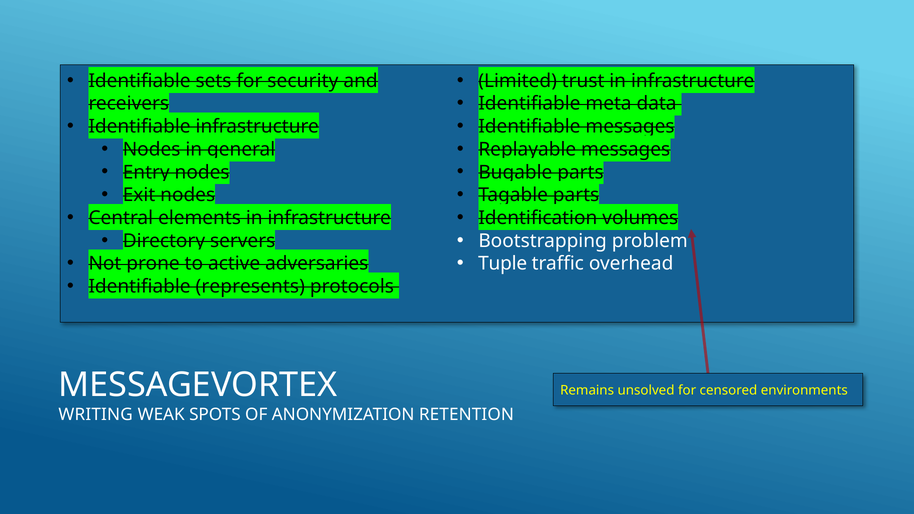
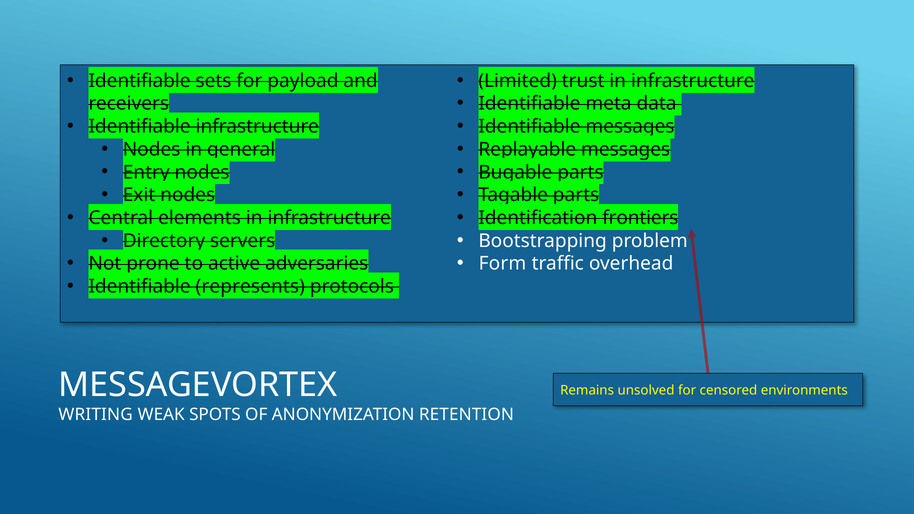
security: security -> payload
volumes: volumes -> frontiers
Tuple: Tuple -> Form
